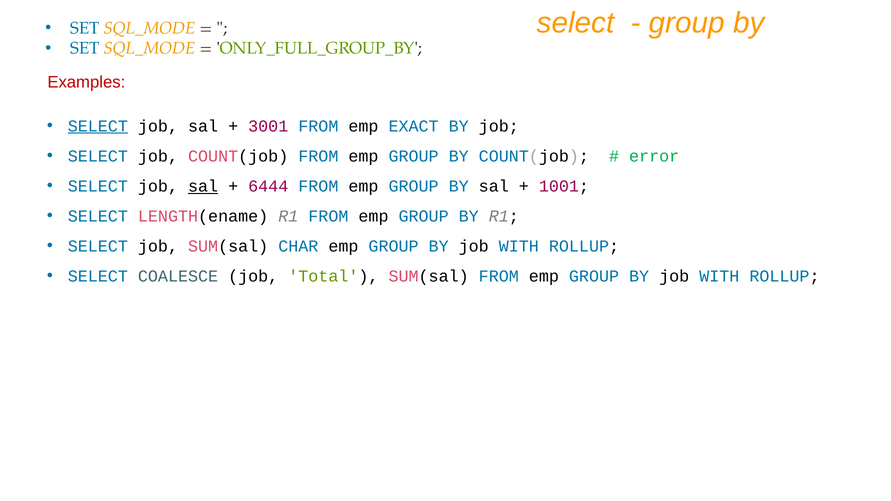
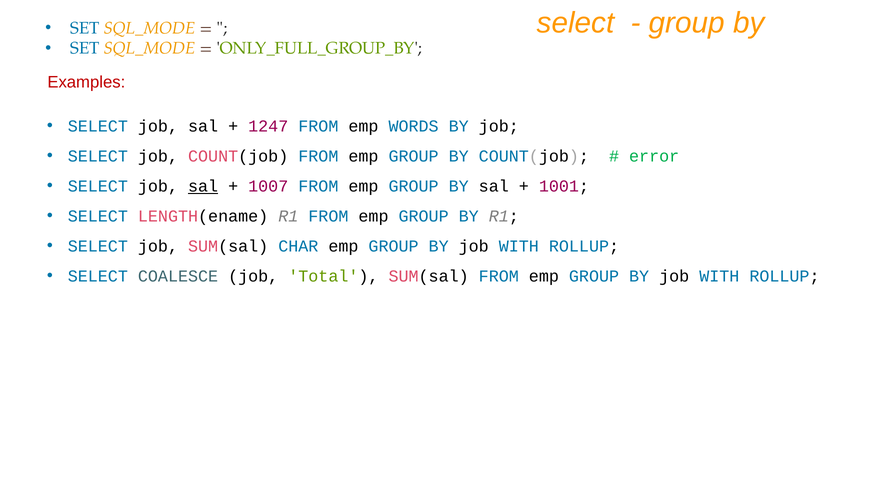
SELECT at (98, 126) underline: present -> none
3001: 3001 -> 1247
EXACT: EXACT -> WORDS
6444: 6444 -> 1007
